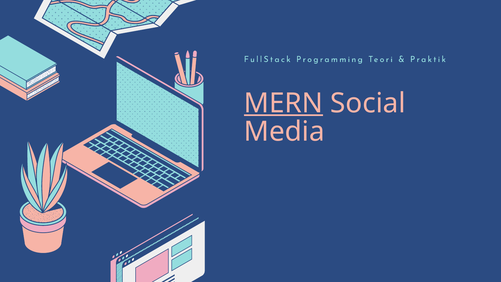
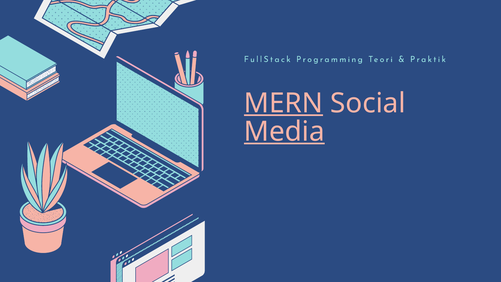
Media underline: none -> present
